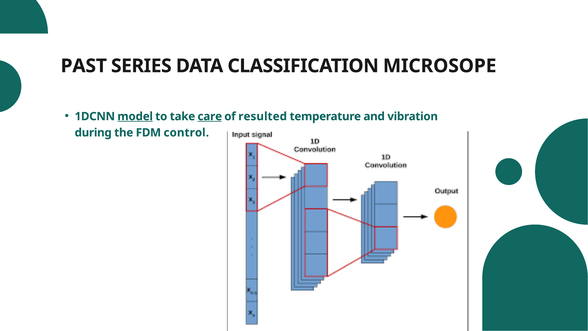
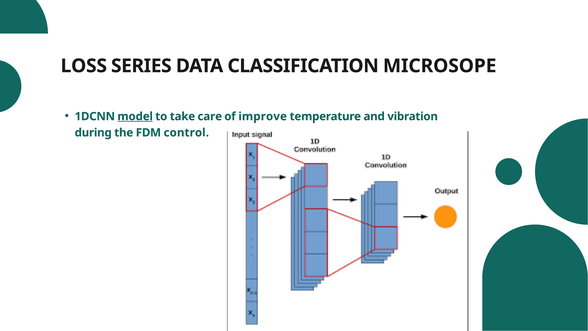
PAST: PAST -> LOSS
care underline: present -> none
resulted: resulted -> improve
